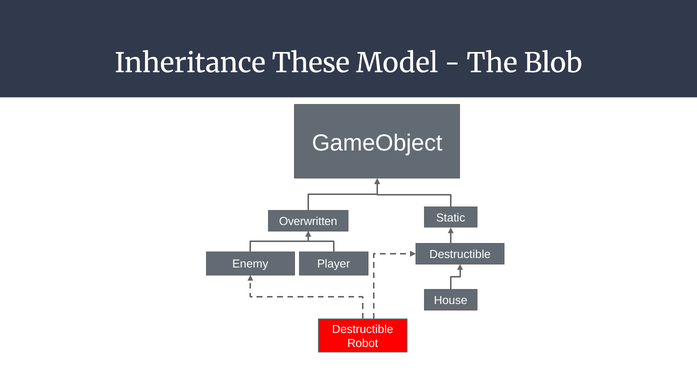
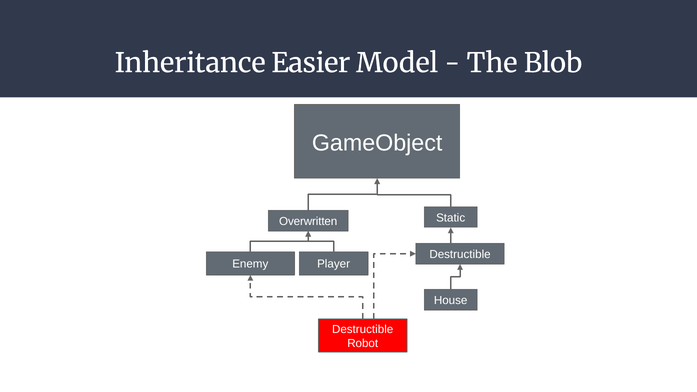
These: These -> Easier
